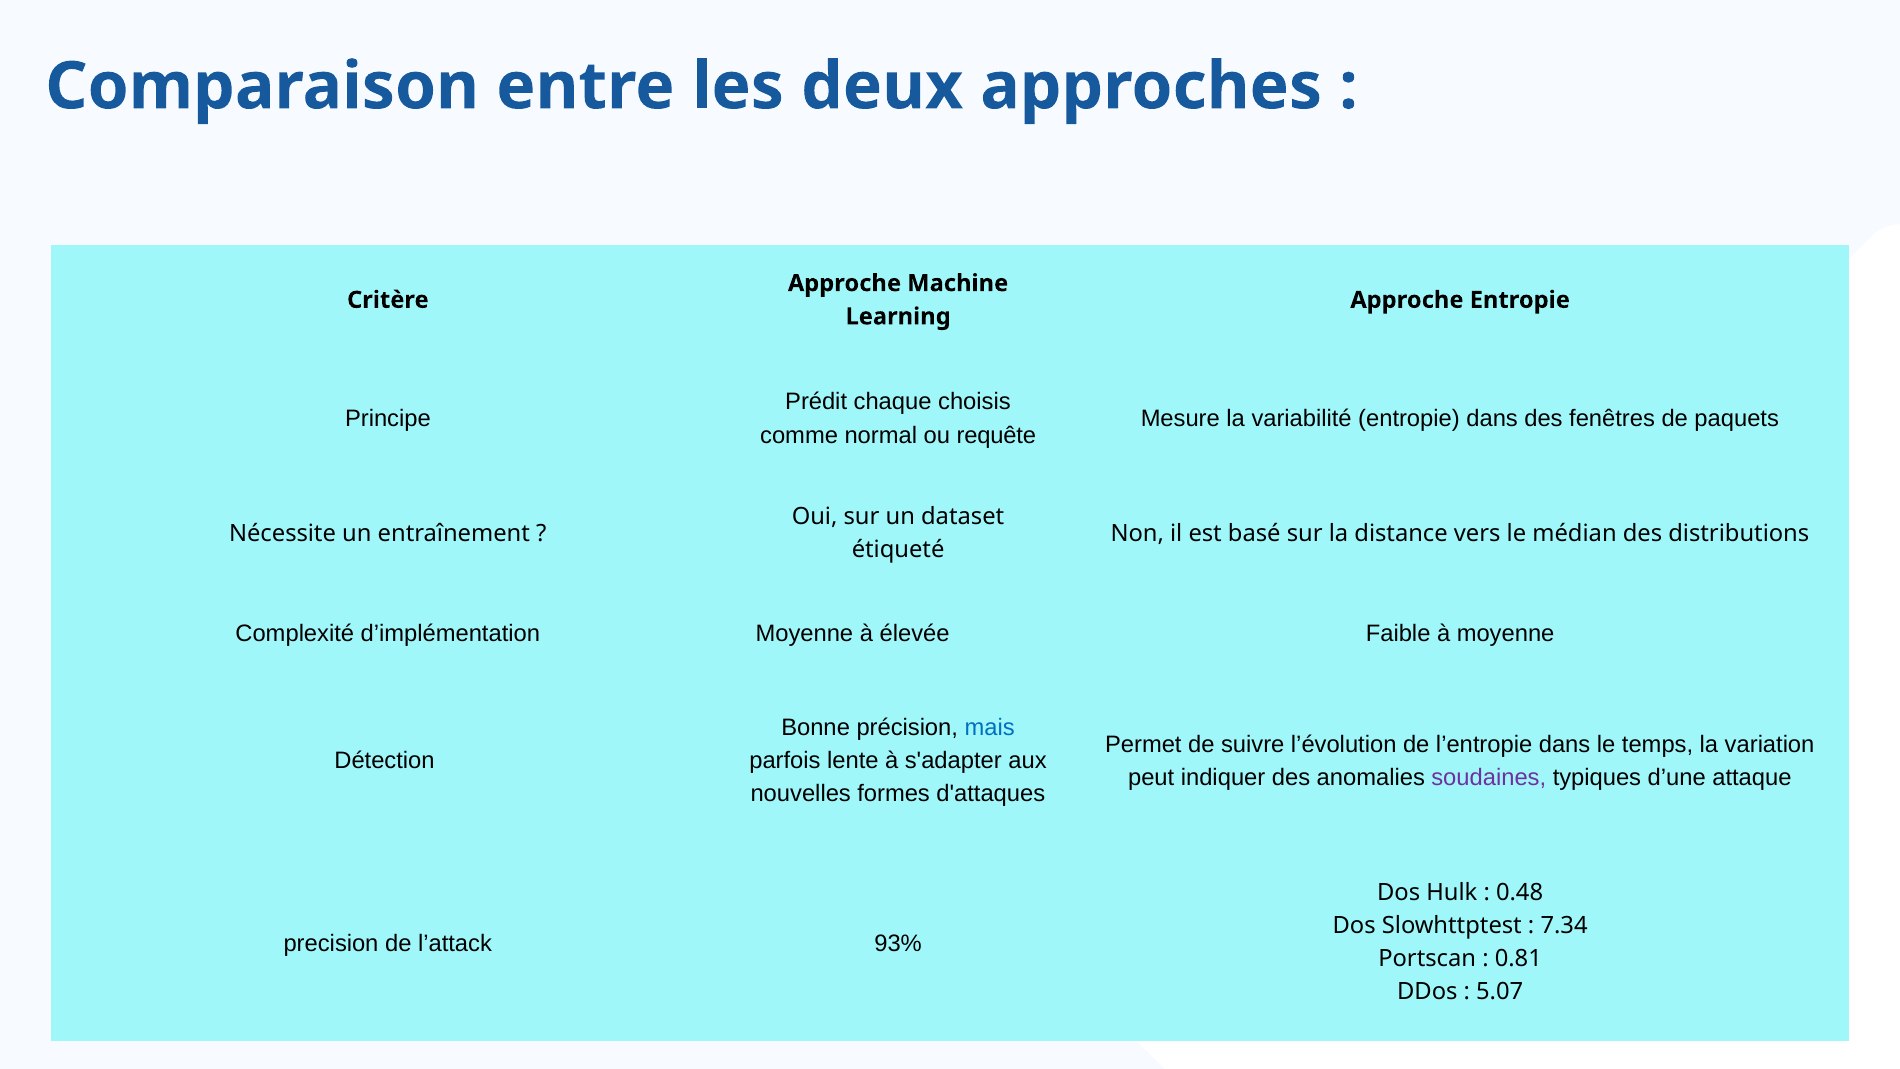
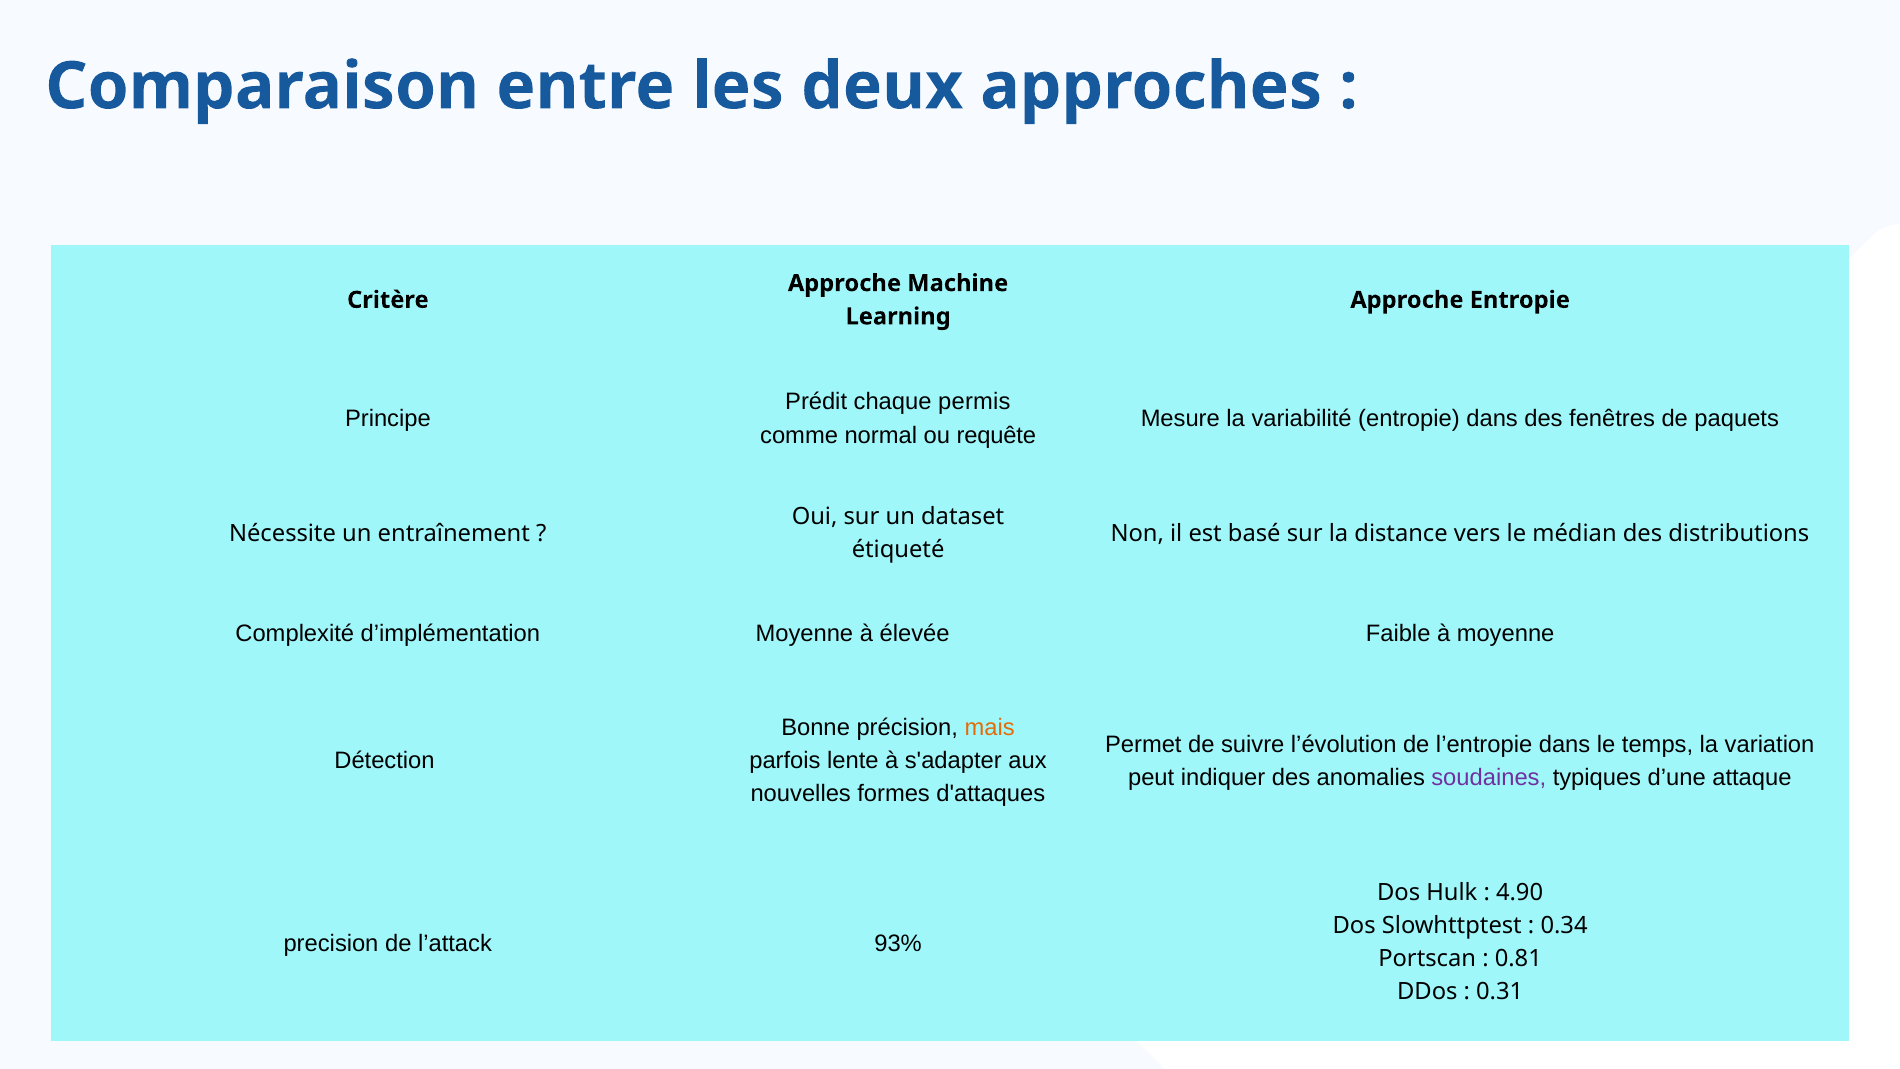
choisis: choisis -> permis
mais colour: blue -> orange
0.48: 0.48 -> 4.90
7.34: 7.34 -> 0.34
5.07: 5.07 -> 0.31
